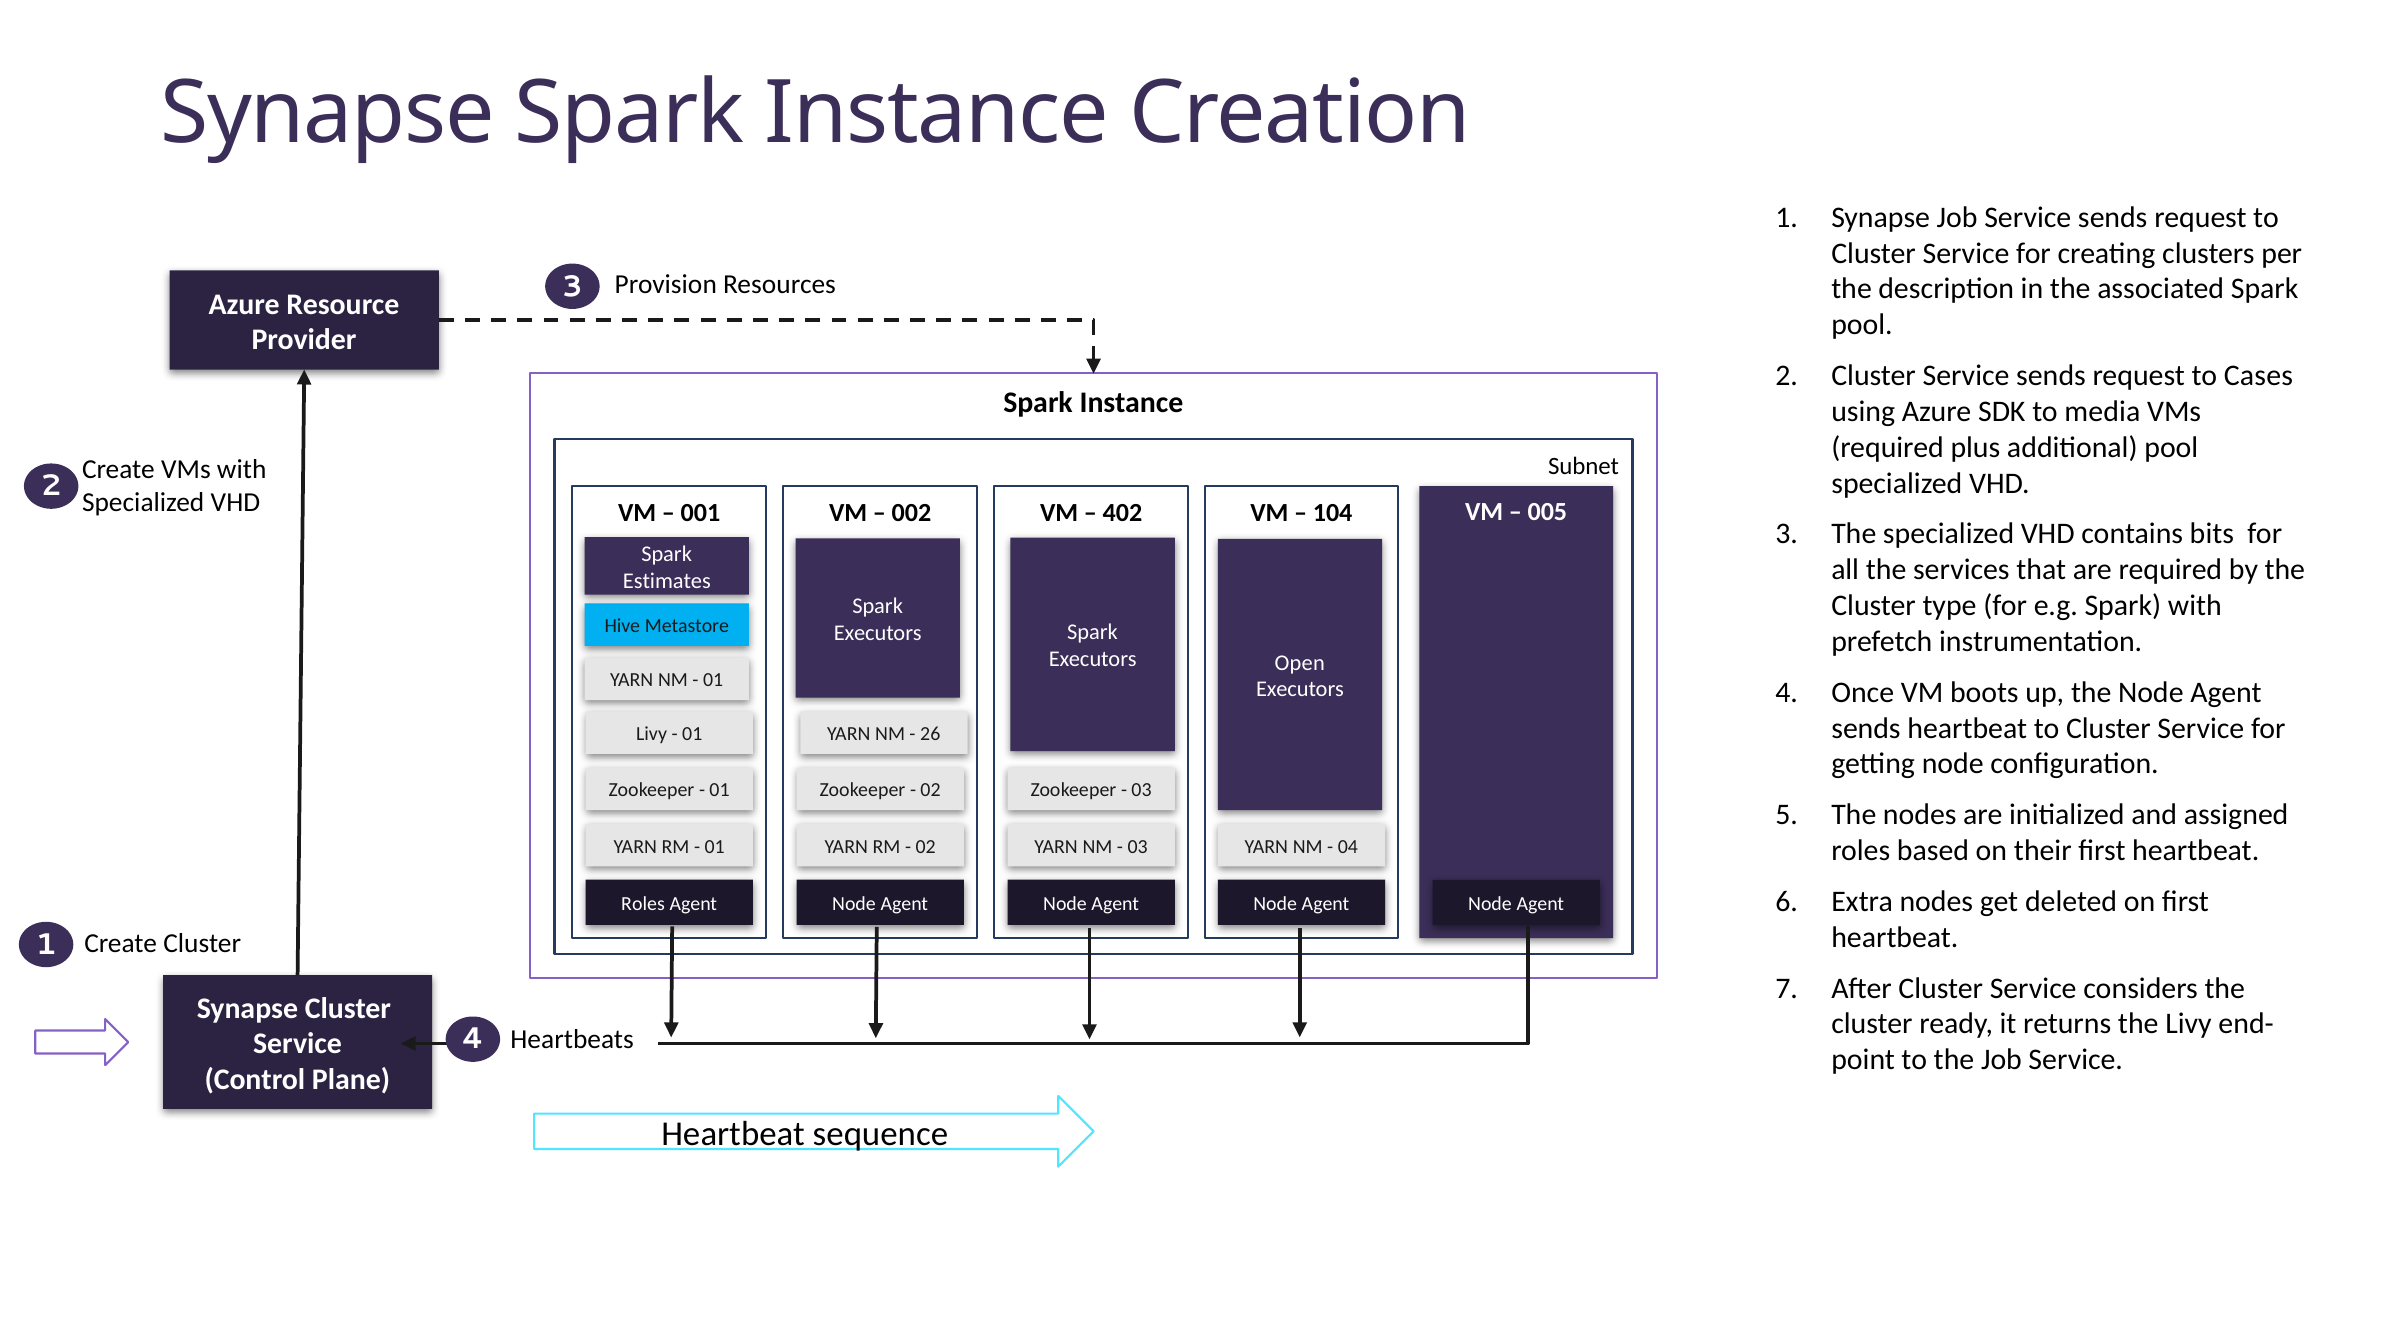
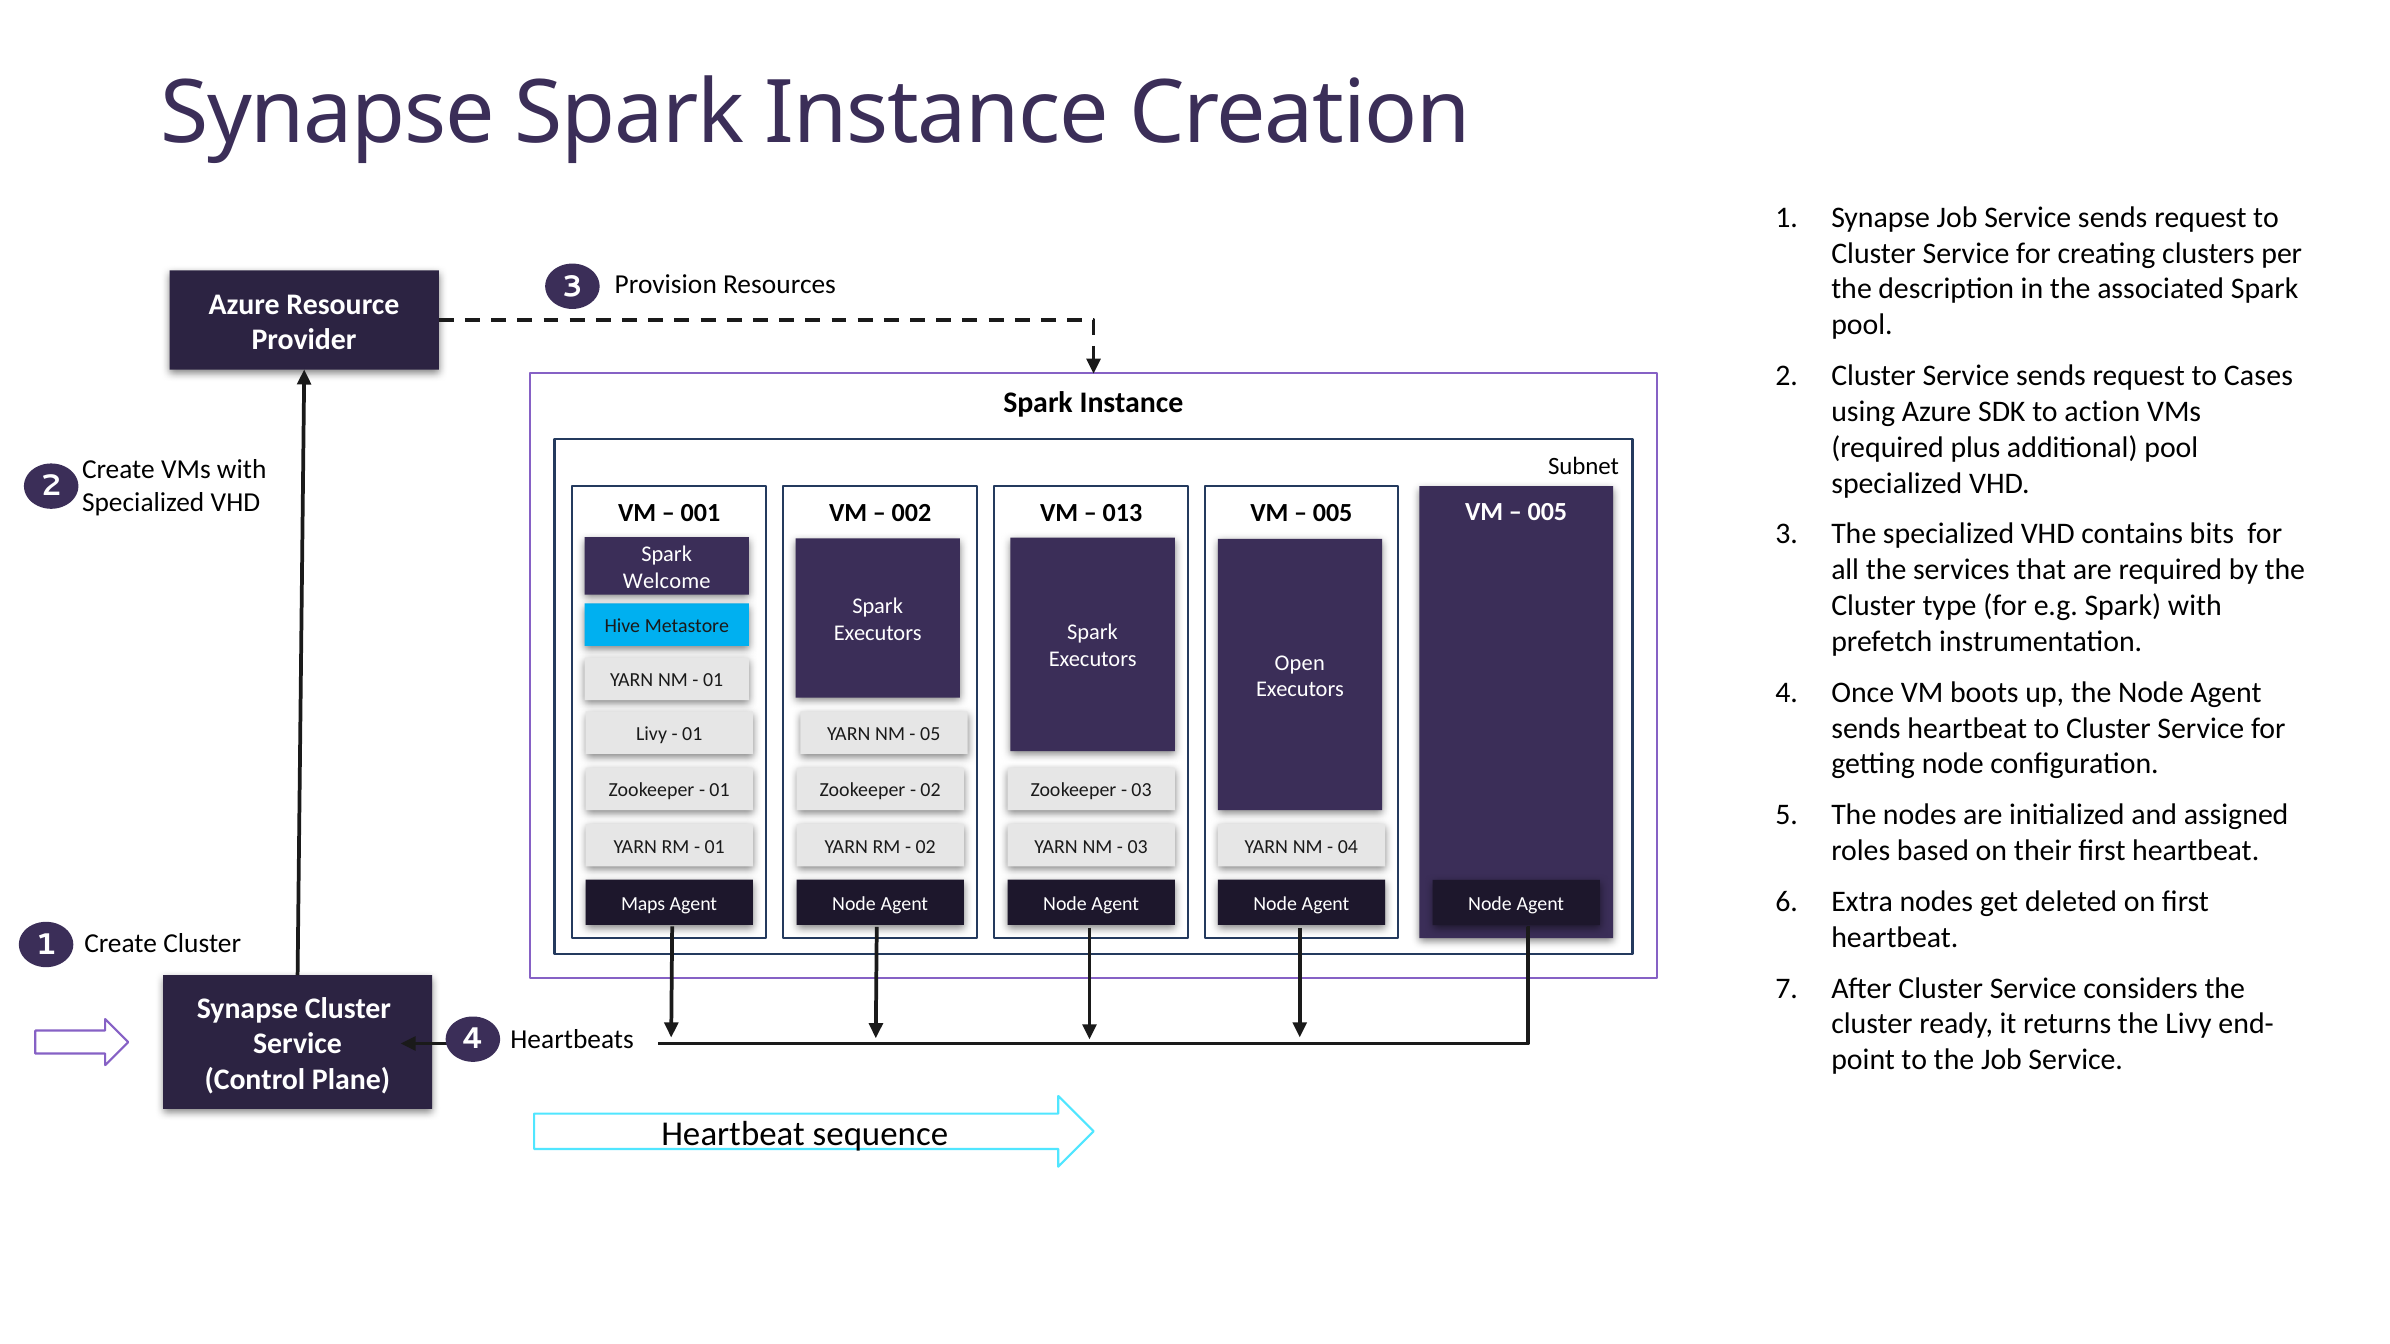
media: media -> action
402: 402 -> 013
104 at (1333, 513): 104 -> 005
Estimates: Estimates -> Welcome
26: 26 -> 05
Roles at (643, 904): Roles -> Maps
